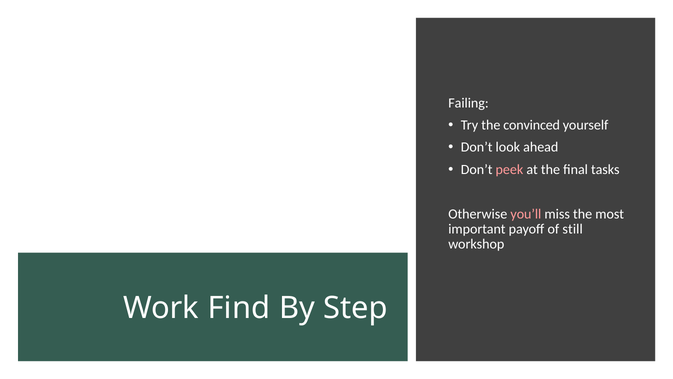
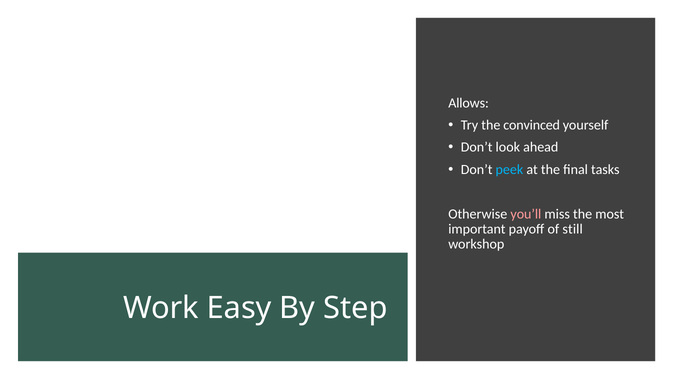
Failing: Failing -> Allows
peek colour: pink -> light blue
Find: Find -> Easy
